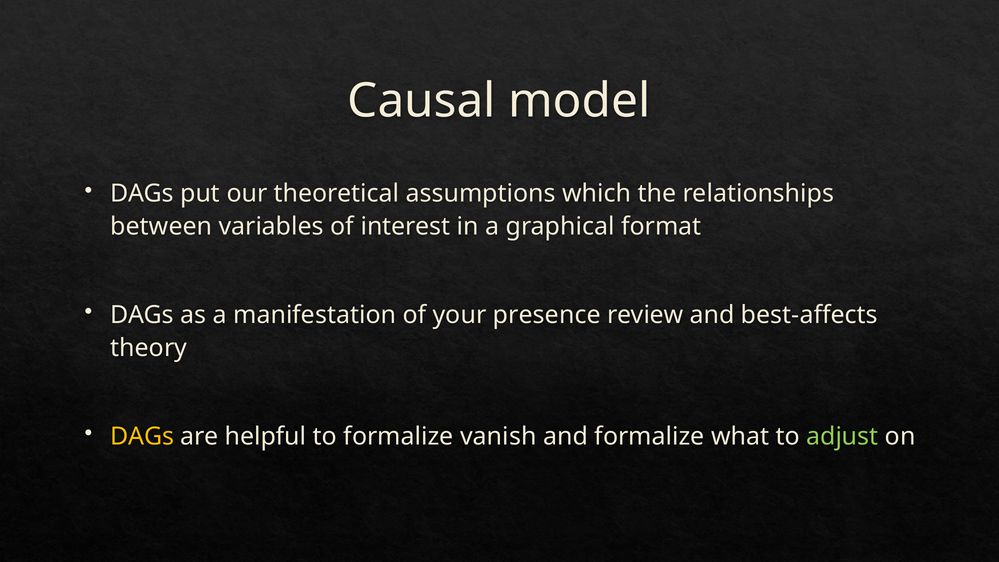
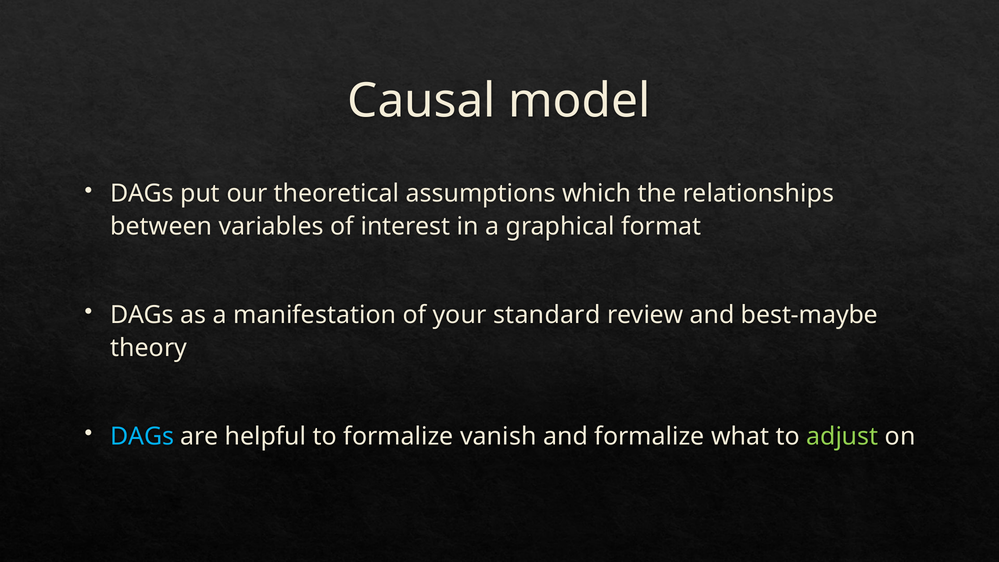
presence: presence -> standard
best-affects: best-affects -> best-maybe
DAGs at (142, 436) colour: yellow -> light blue
